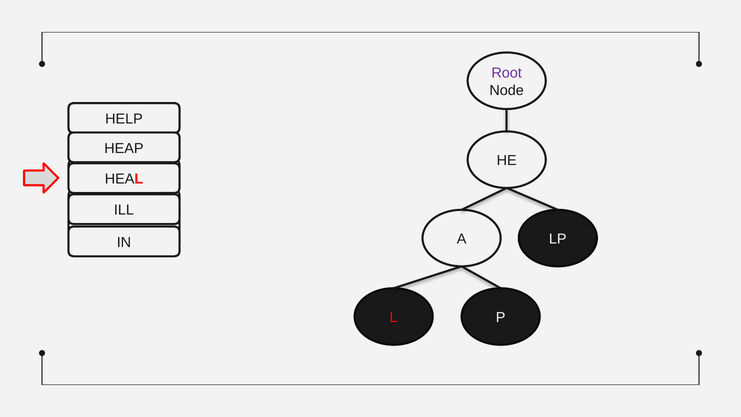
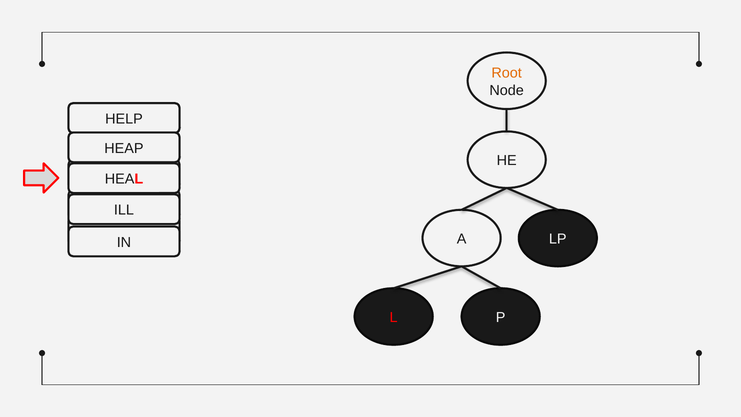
Root colour: purple -> orange
